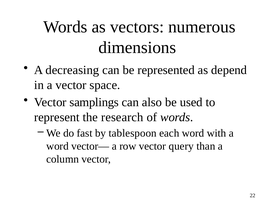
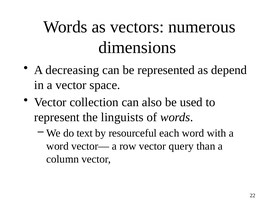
samplings: samplings -> collection
research: research -> linguists
fast: fast -> text
tablespoon: tablespoon -> resourceful
